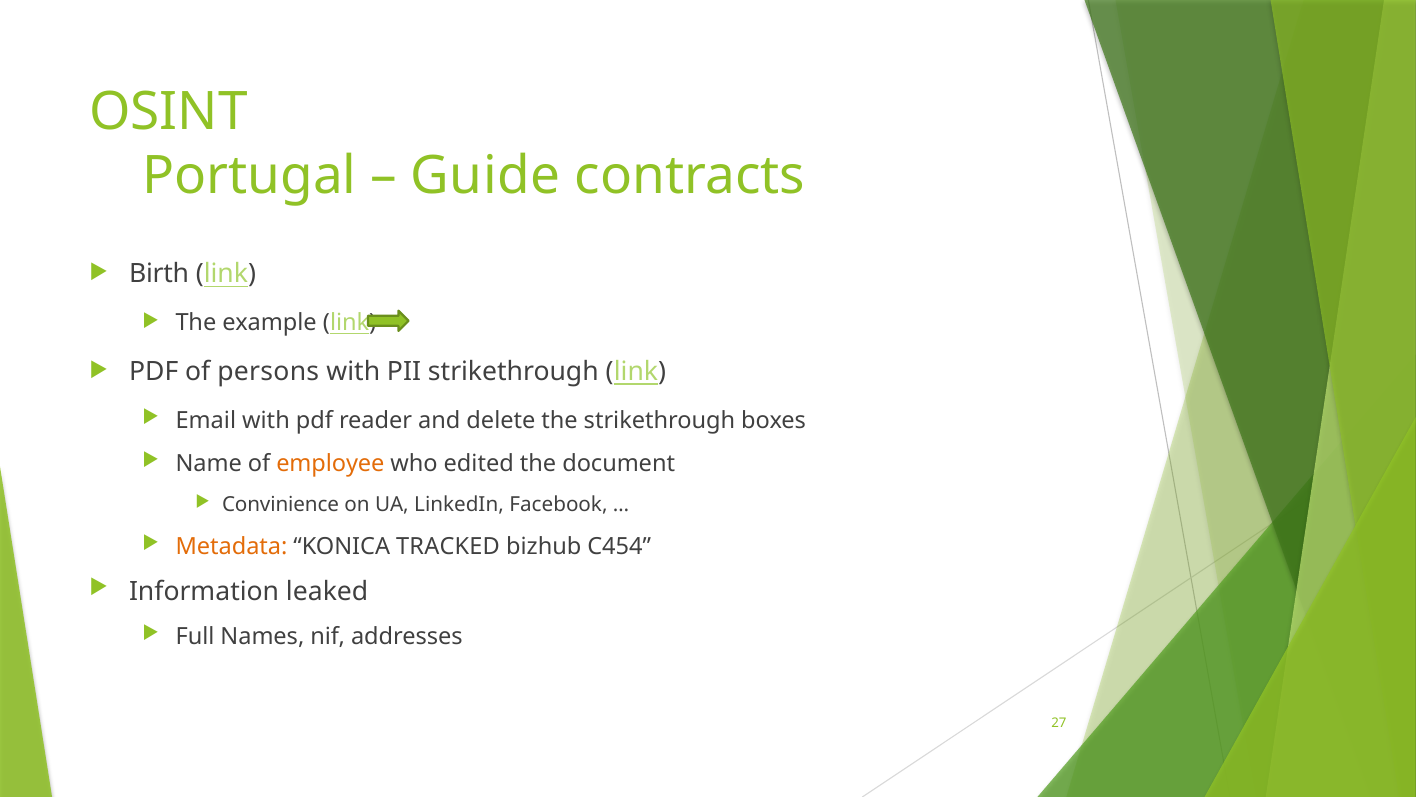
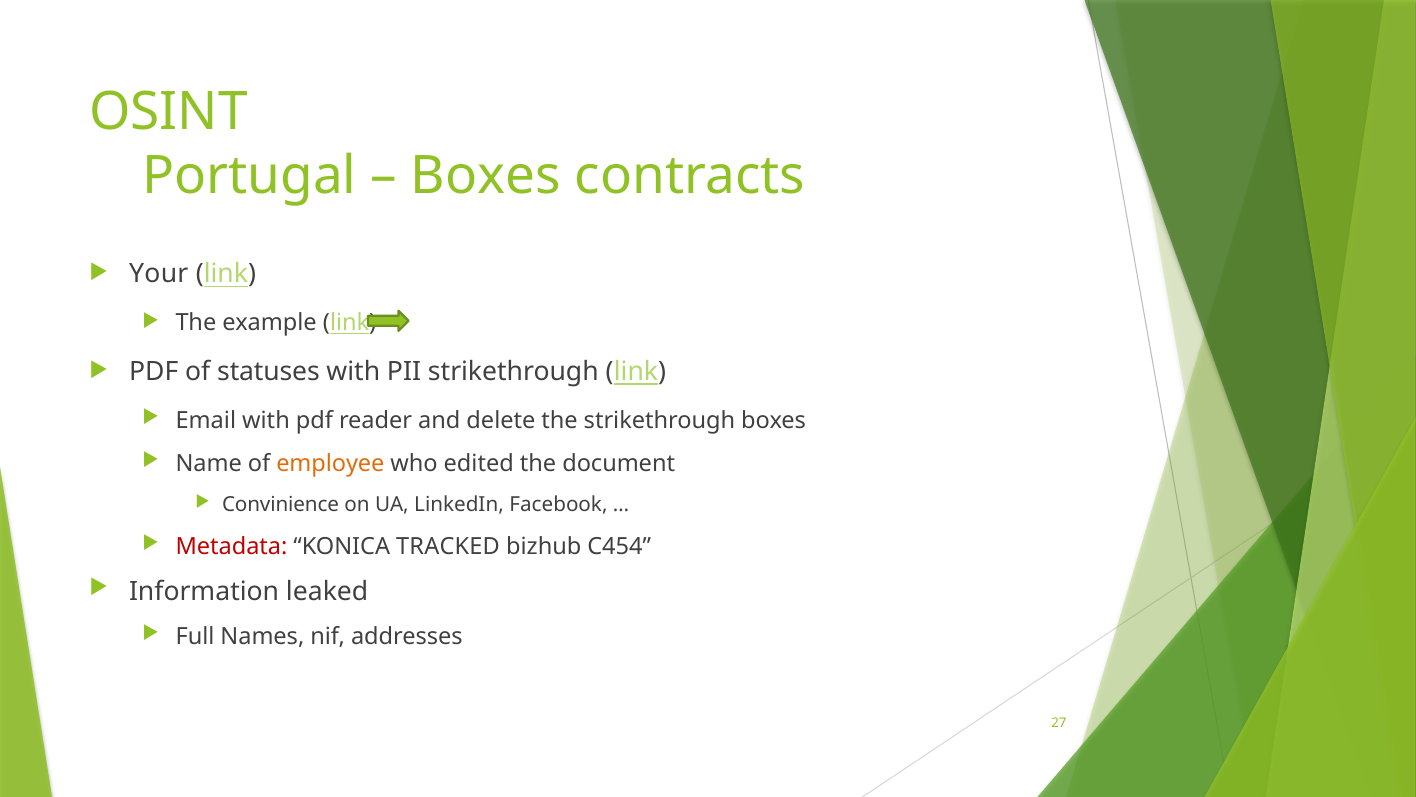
Guide at (486, 175): Guide -> Boxes
Birth: Birth -> Your
persons: persons -> statuses
Metadata colour: orange -> red
